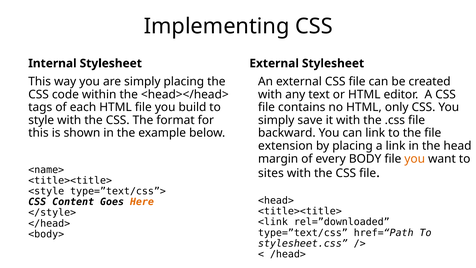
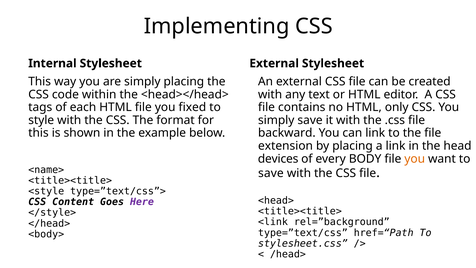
build: build -> fixed
margin: margin -> devices
sites at (271, 173): sites -> save
Here colour: orange -> purple
rel=”downloaded: rel=”downloaded -> rel=”background
